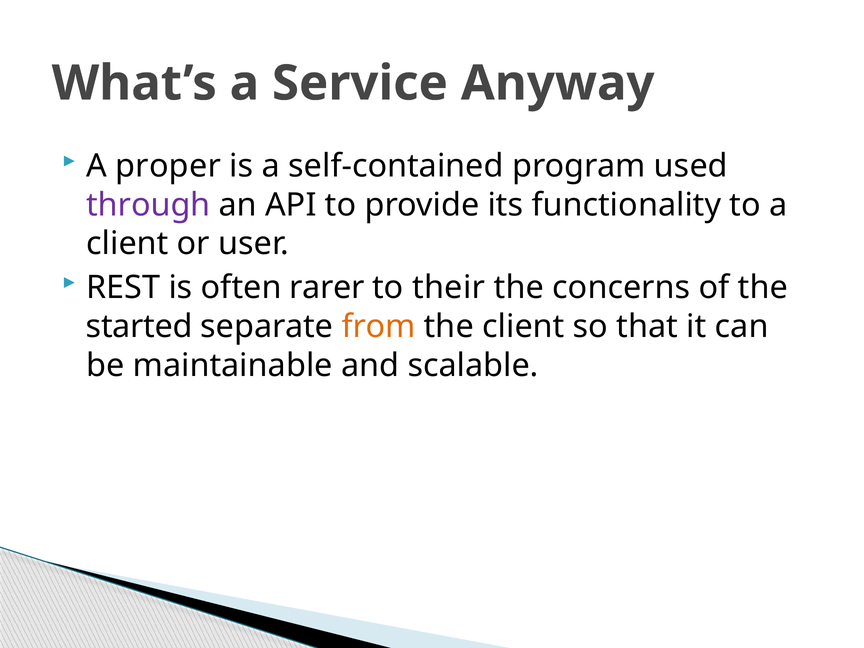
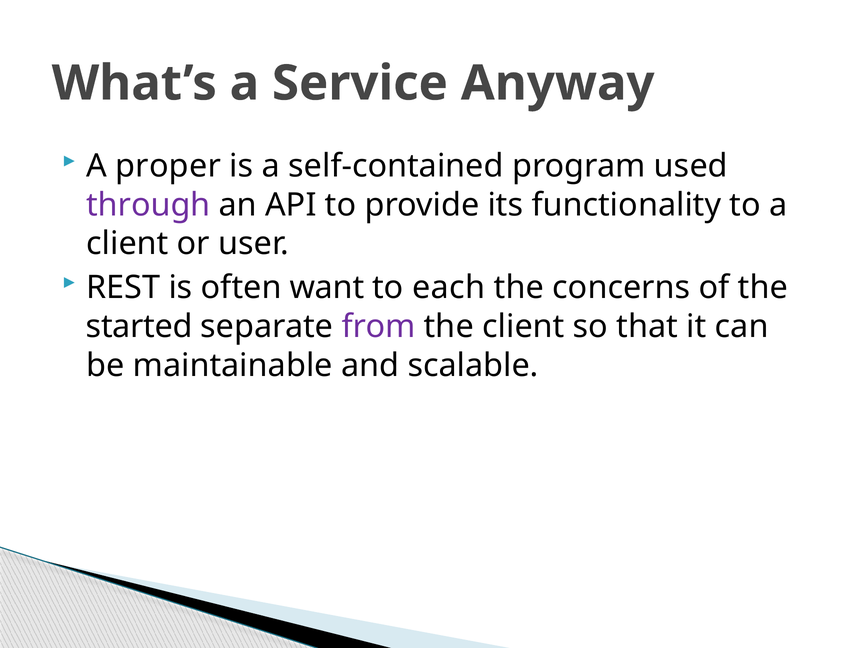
rarer: rarer -> want
their: their -> each
from colour: orange -> purple
